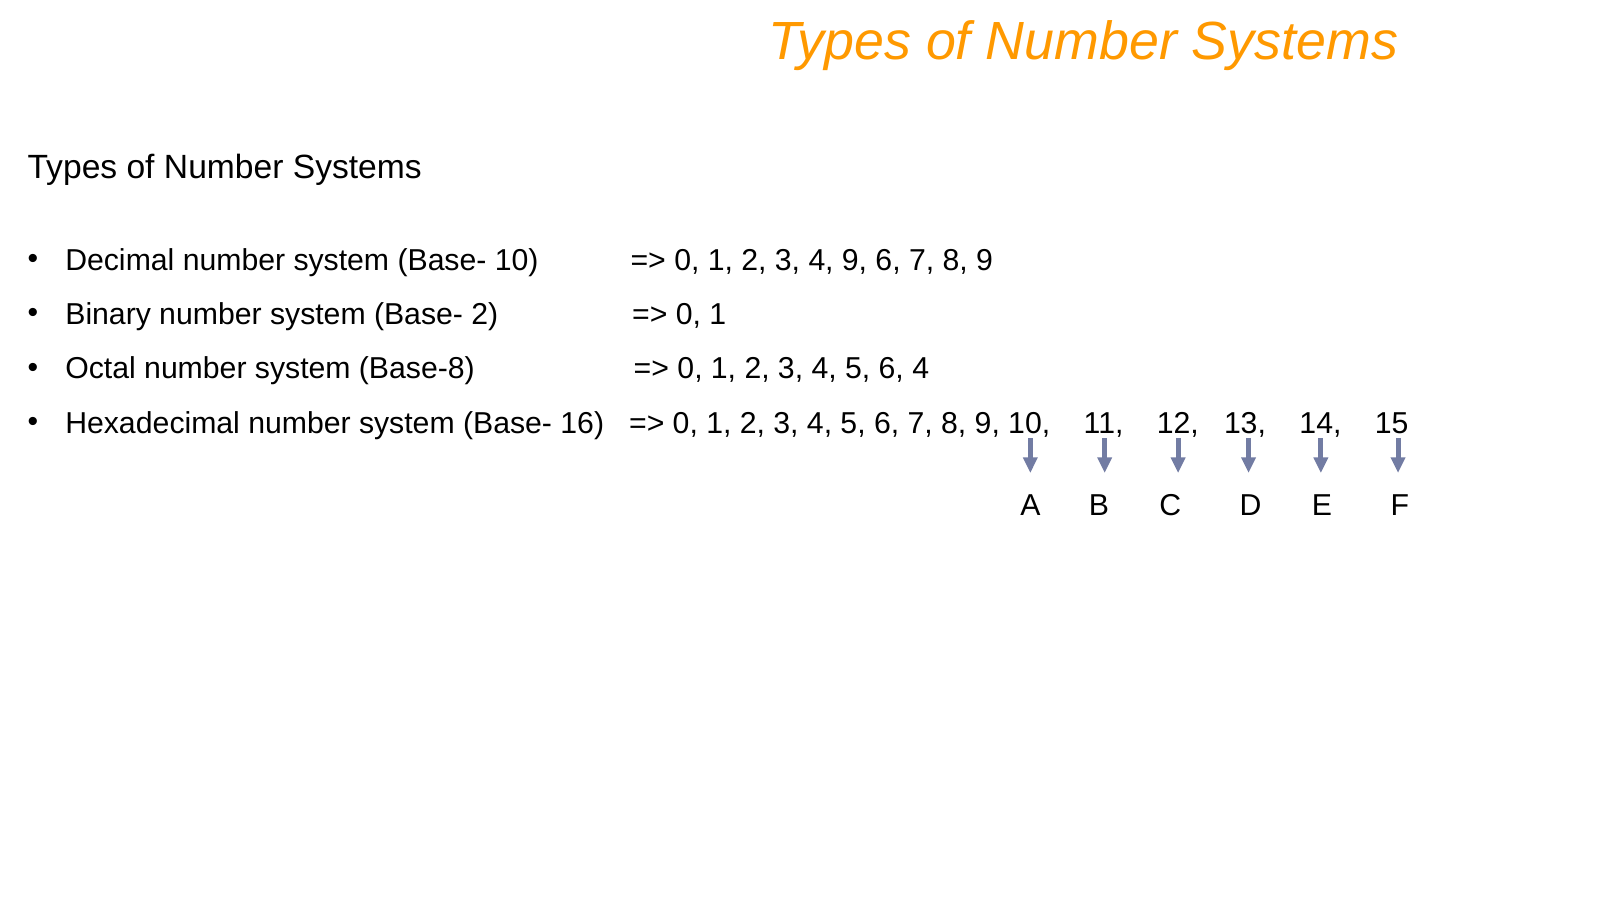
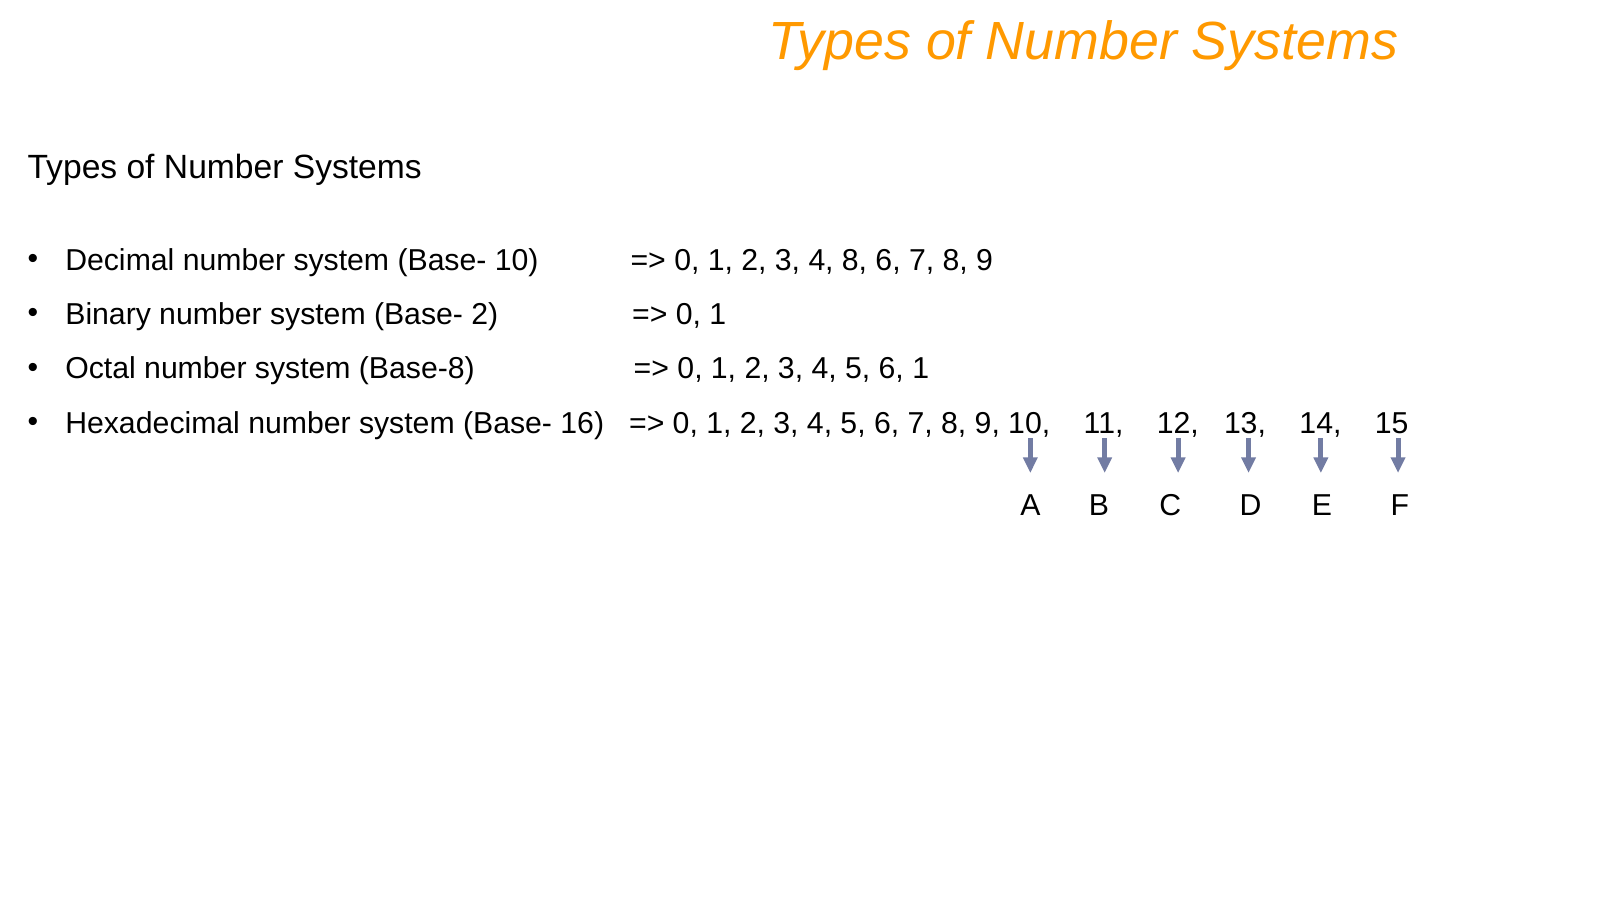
4 9: 9 -> 8
6 4: 4 -> 1
